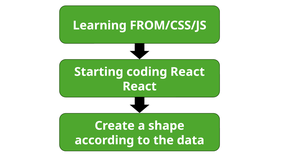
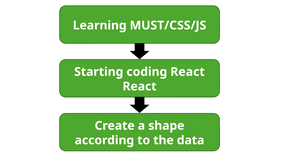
FROM/CSS/JS: FROM/CSS/JS -> MUST/CSS/JS
